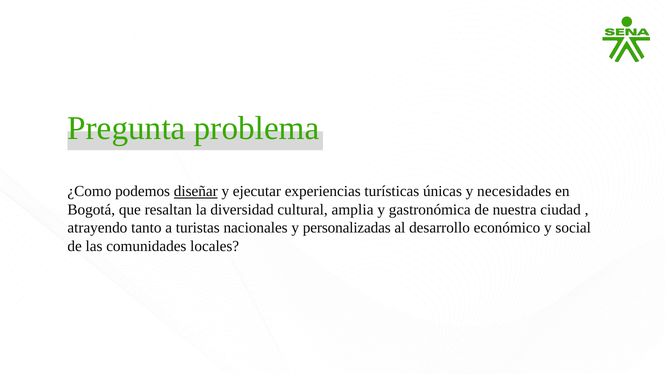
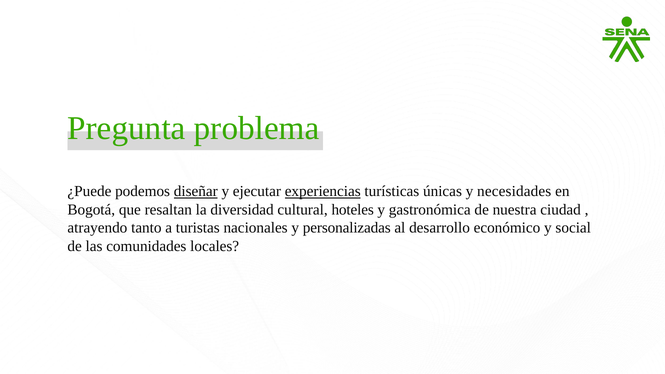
¿Como: ¿Como -> ¿Puede
experiencias underline: none -> present
amplia: amplia -> hoteles
